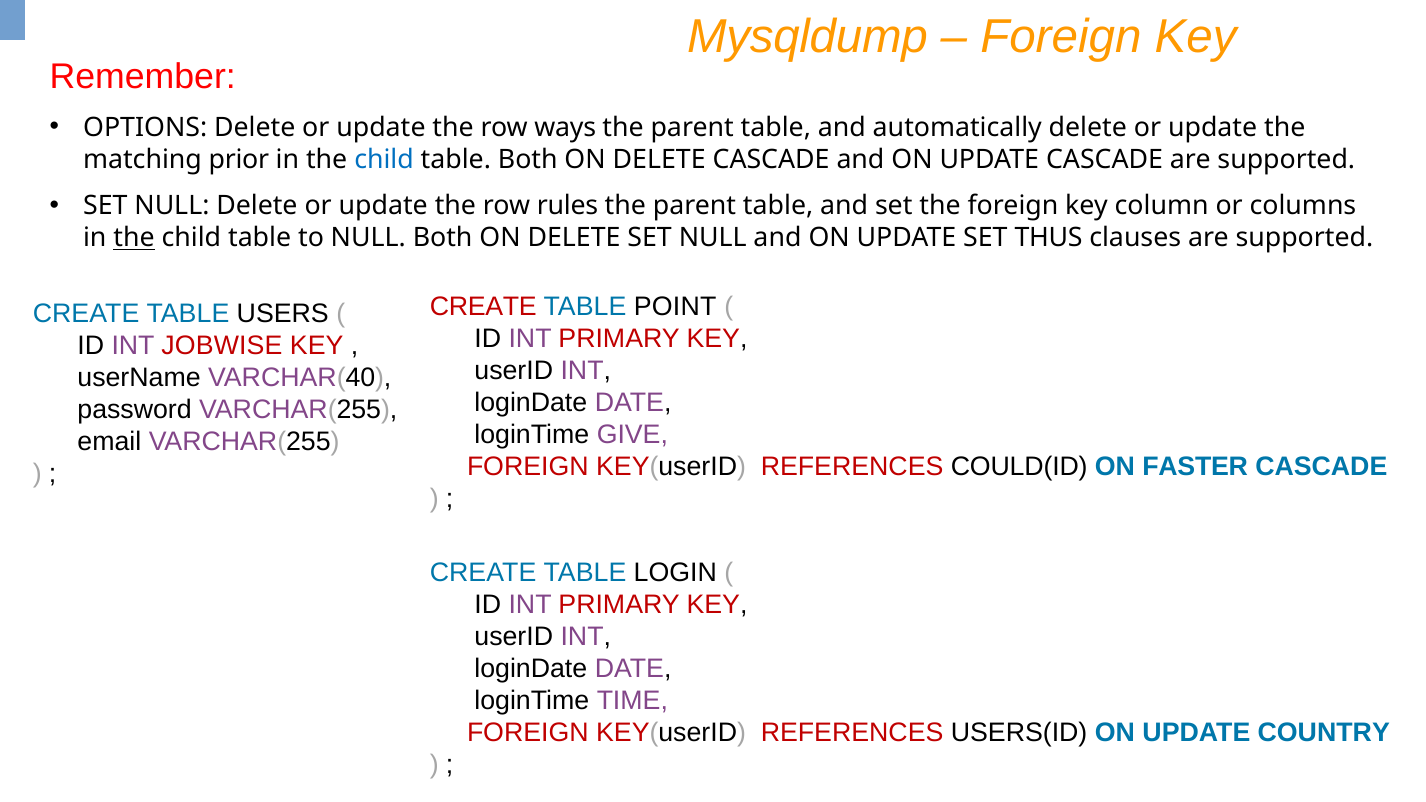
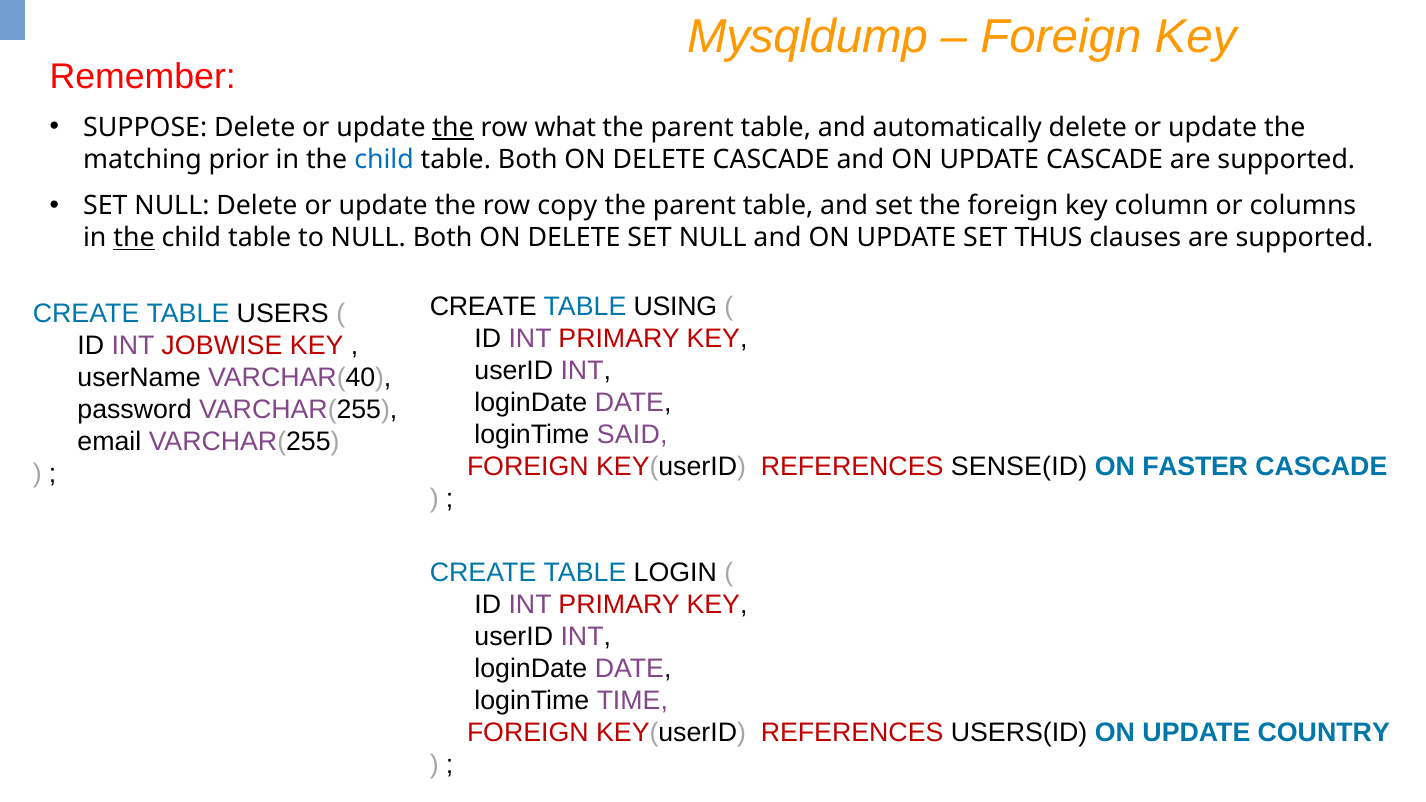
OPTIONS: OPTIONS -> SUPPOSE
the at (453, 127) underline: none -> present
ways: ways -> what
rules: rules -> copy
CREATE at (483, 306) colour: red -> black
POINT: POINT -> USING
GIVE: GIVE -> SAID
COULD(ID: COULD(ID -> SENSE(ID
